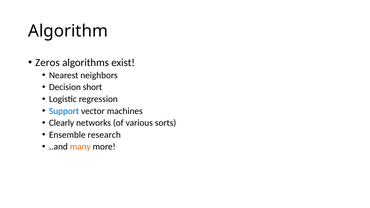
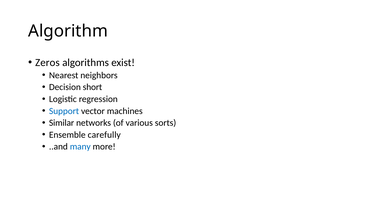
Clearly: Clearly -> Similar
research: research -> carefully
many colour: orange -> blue
